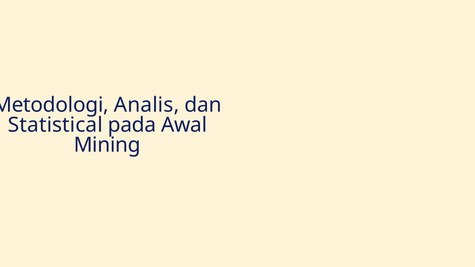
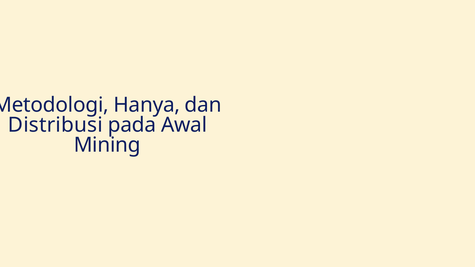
Analis: Analis -> Hanya
Statistical: Statistical -> Distribusi
